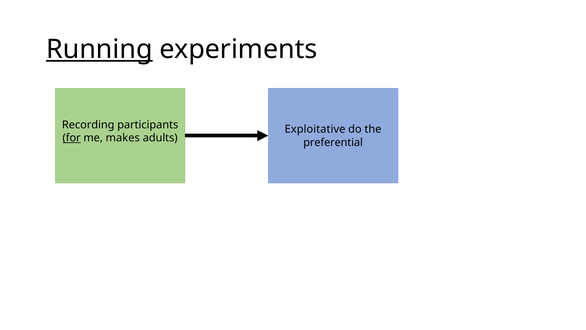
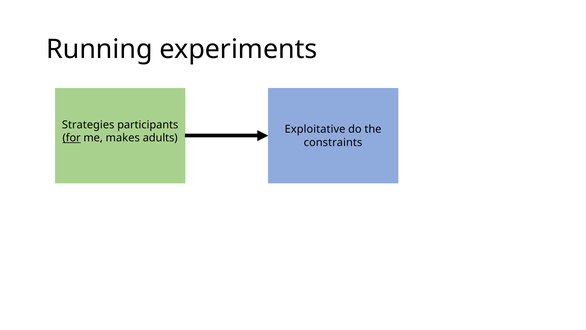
Running underline: present -> none
Recording: Recording -> Strategies
preferential: preferential -> constraints
